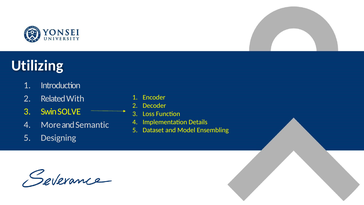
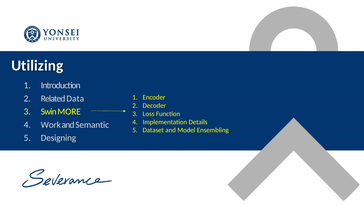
With: With -> Data
SOLVE: SOLVE -> MORE
More: More -> Work
